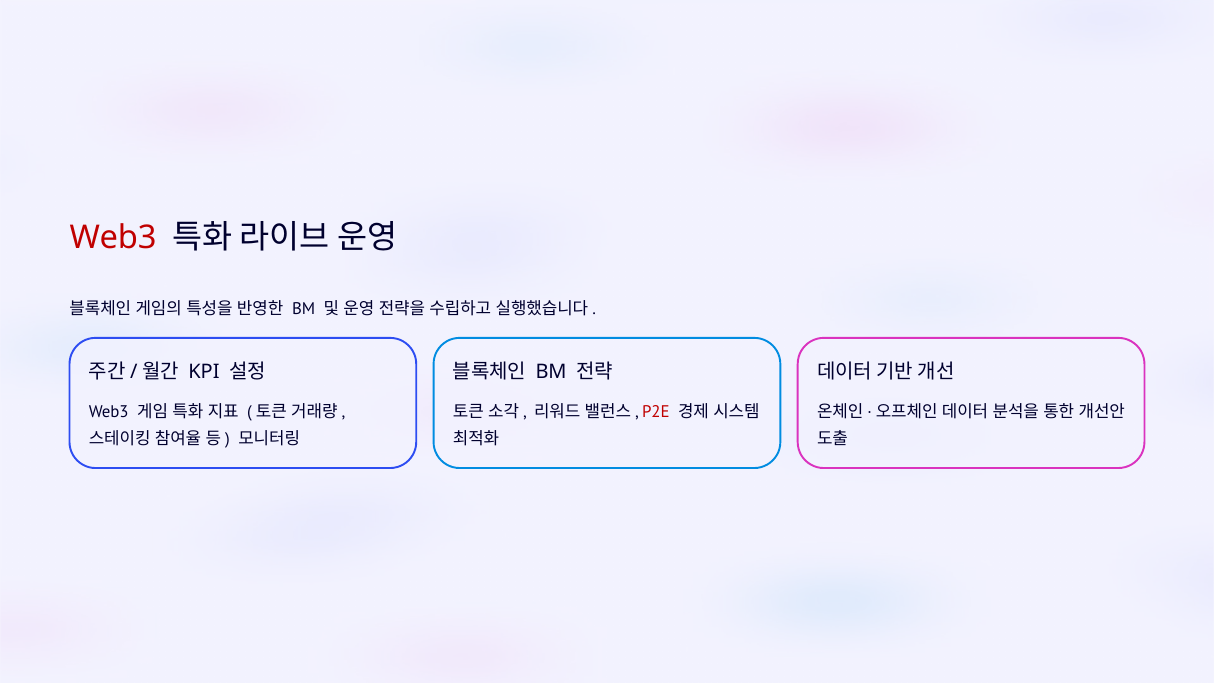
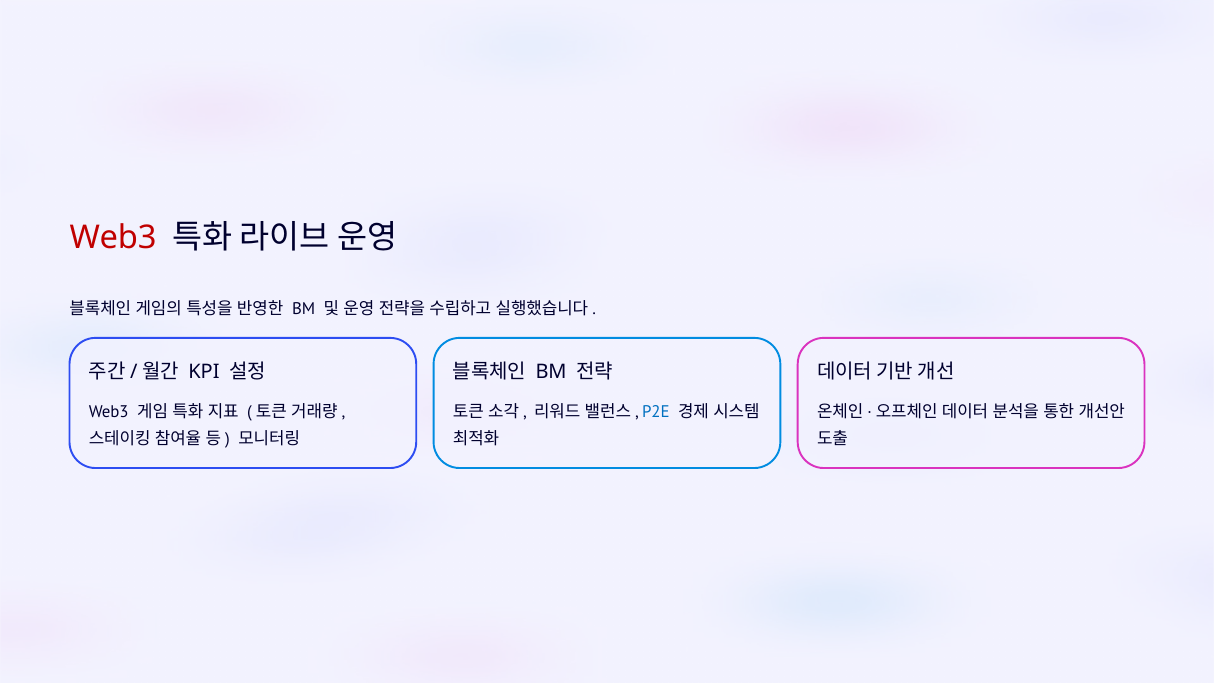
P2E colour: red -> blue
